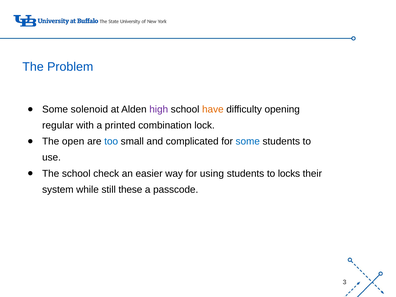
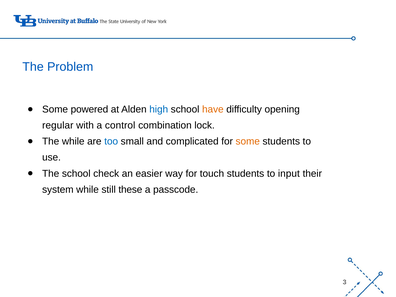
solenoid: solenoid -> powered
high colour: purple -> blue
printed: printed -> control
The open: open -> while
some at (248, 141) colour: blue -> orange
using: using -> touch
locks: locks -> input
